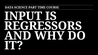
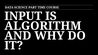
REGRESSORS: REGRESSORS -> ALGORITHM
